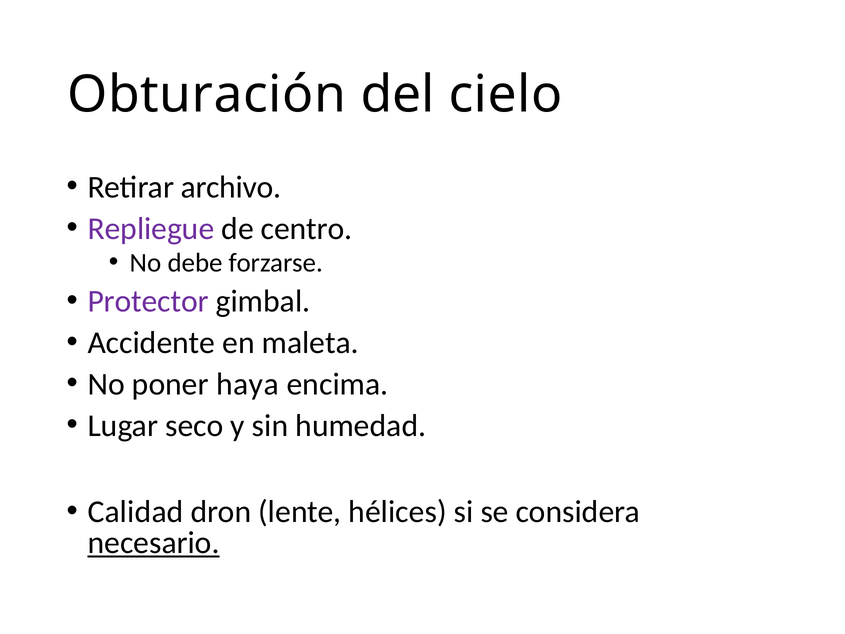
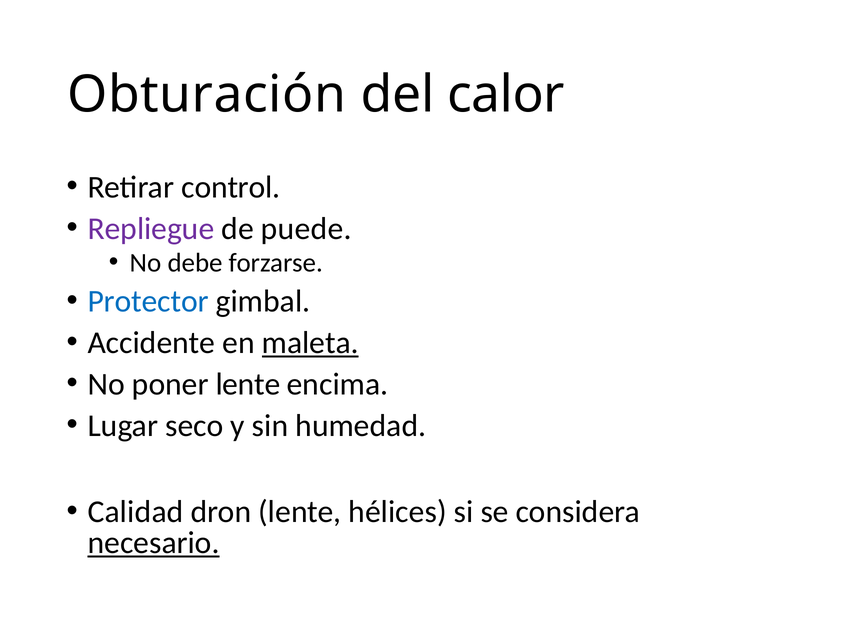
cielo: cielo -> calor
archivo: archivo -> control
centro: centro -> puede
Protector colour: purple -> blue
maleta underline: none -> present
poner haya: haya -> lente
